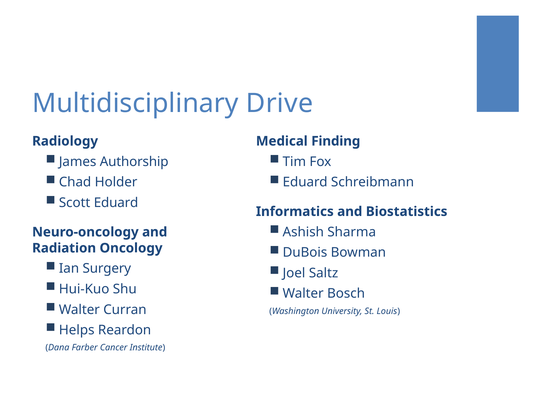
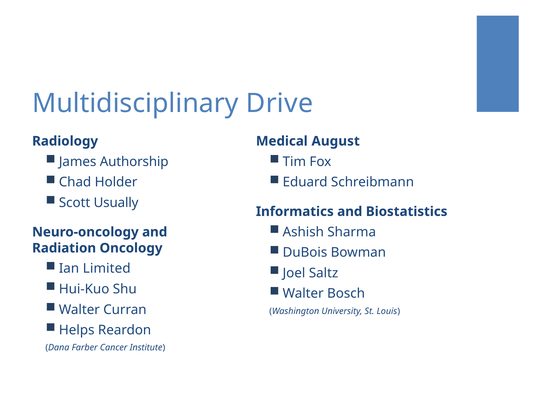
Finding: Finding -> August
Scott Eduard: Eduard -> Usually
Surgery: Surgery -> Limited
